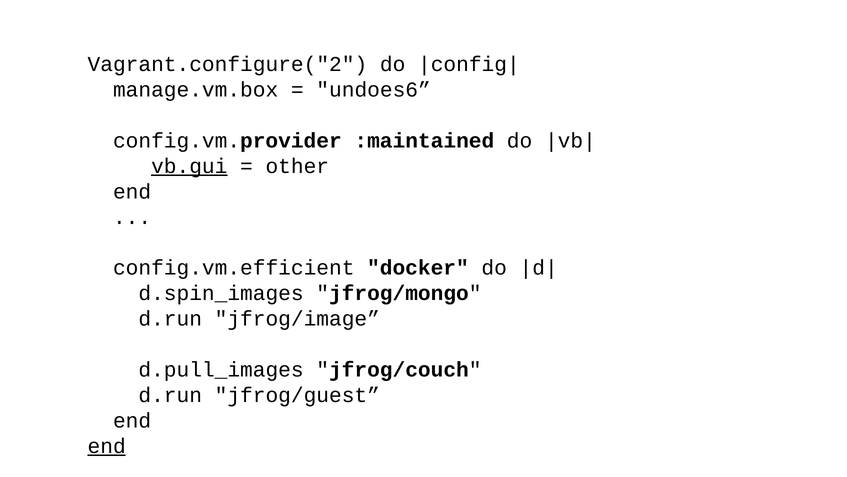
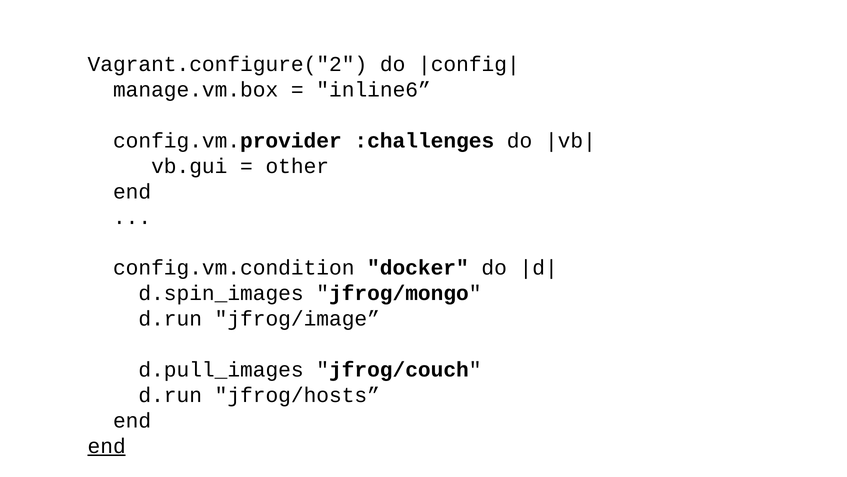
undoes6: undoes6 -> inline6
:maintained: :maintained -> :challenges
vb.gui underline: present -> none
config.vm.efficient: config.vm.efficient -> config.vm.condition
jfrog/guest: jfrog/guest -> jfrog/hosts
